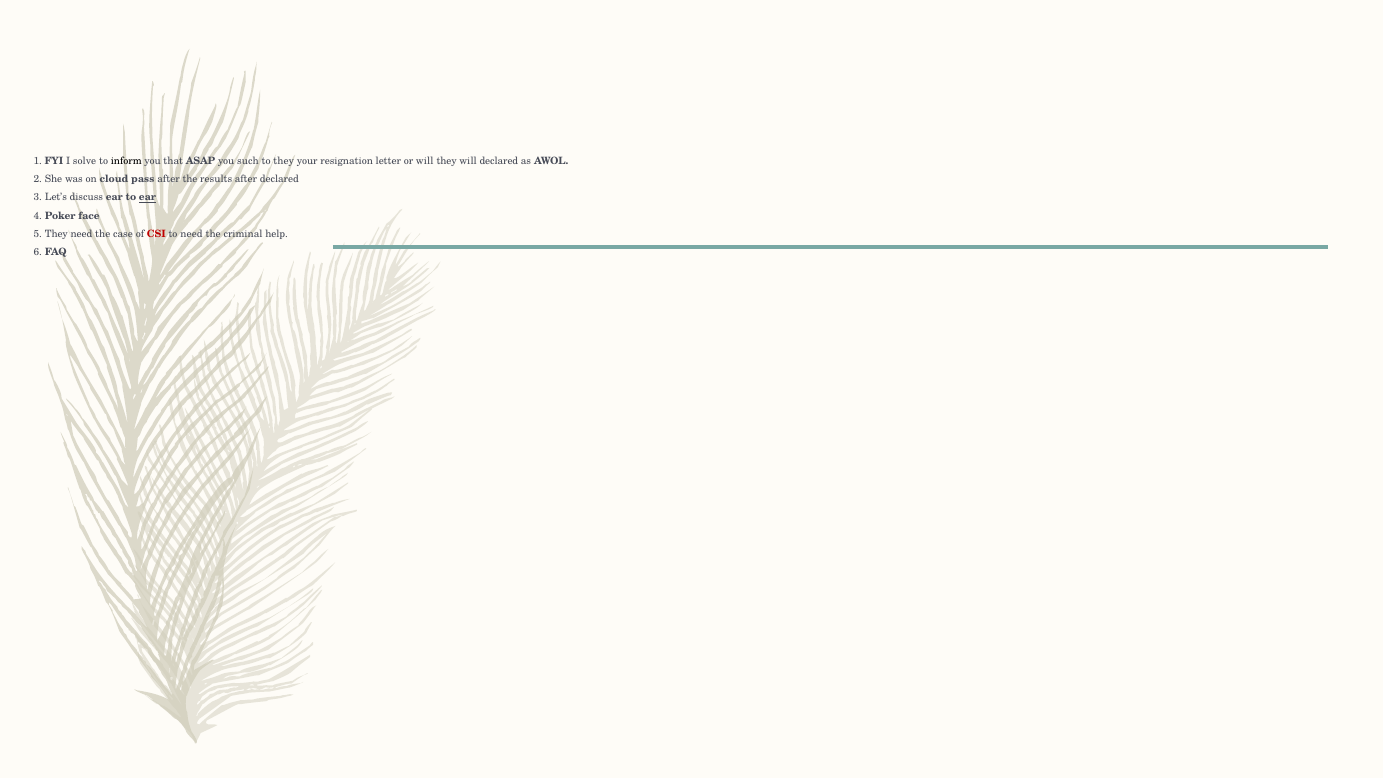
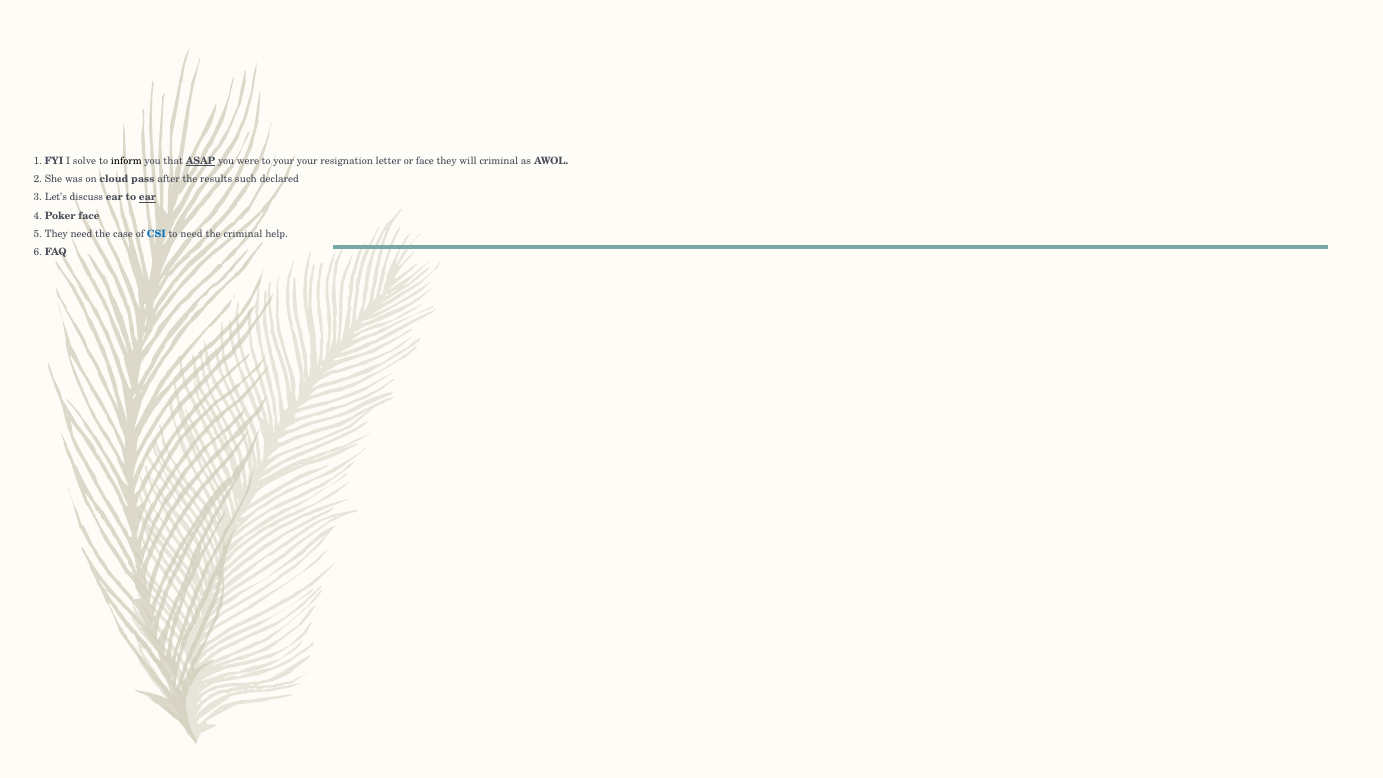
ASAP underline: none -> present
such: such -> were
to they: they -> your
or will: will -> face
will declared: declared -> criminal
results after: after -> such
CSI colour: red -> blue
